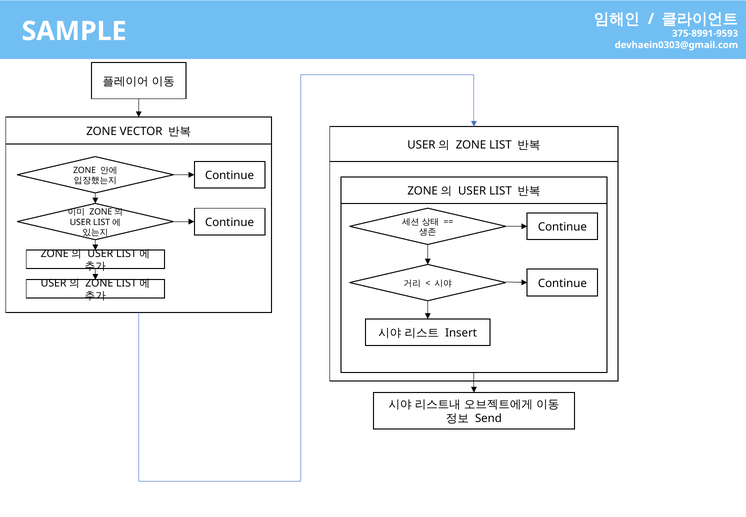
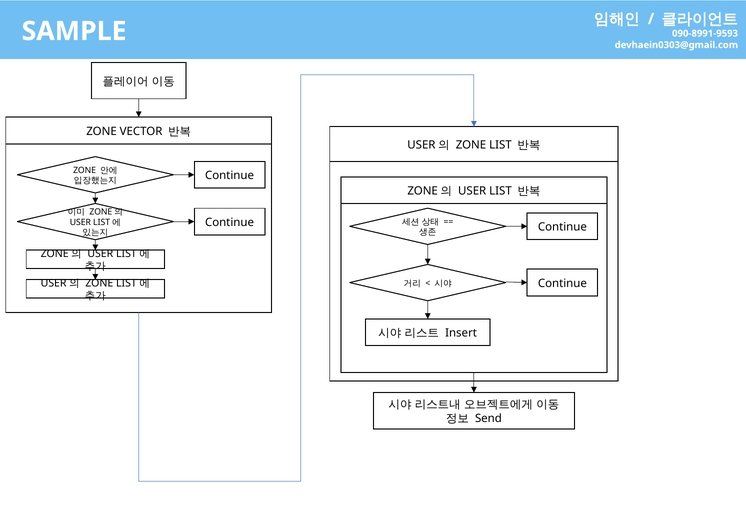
375-8991-9593: 375-8991-9593 -> 090-8991-9593
